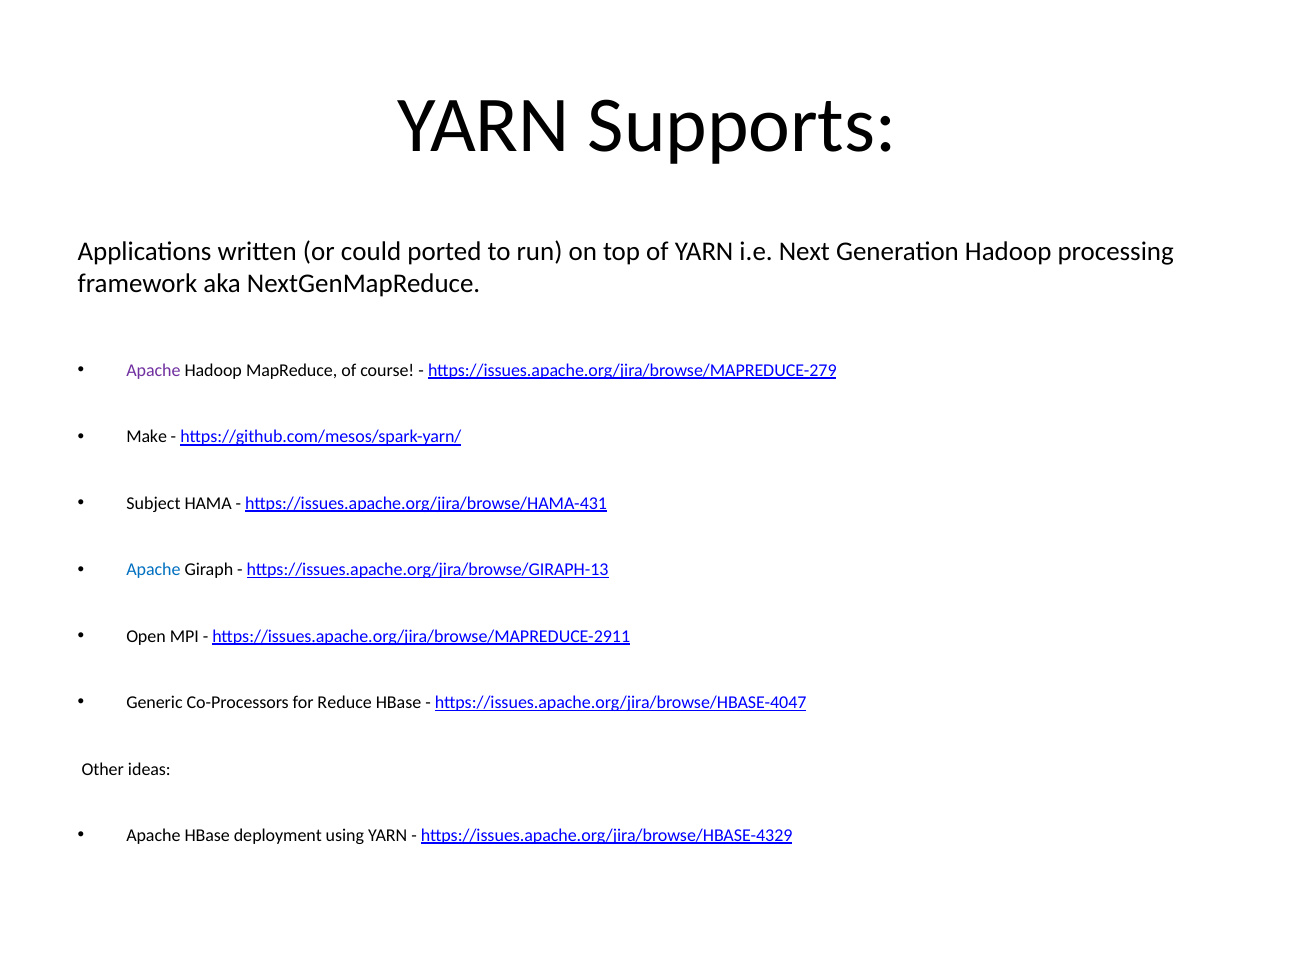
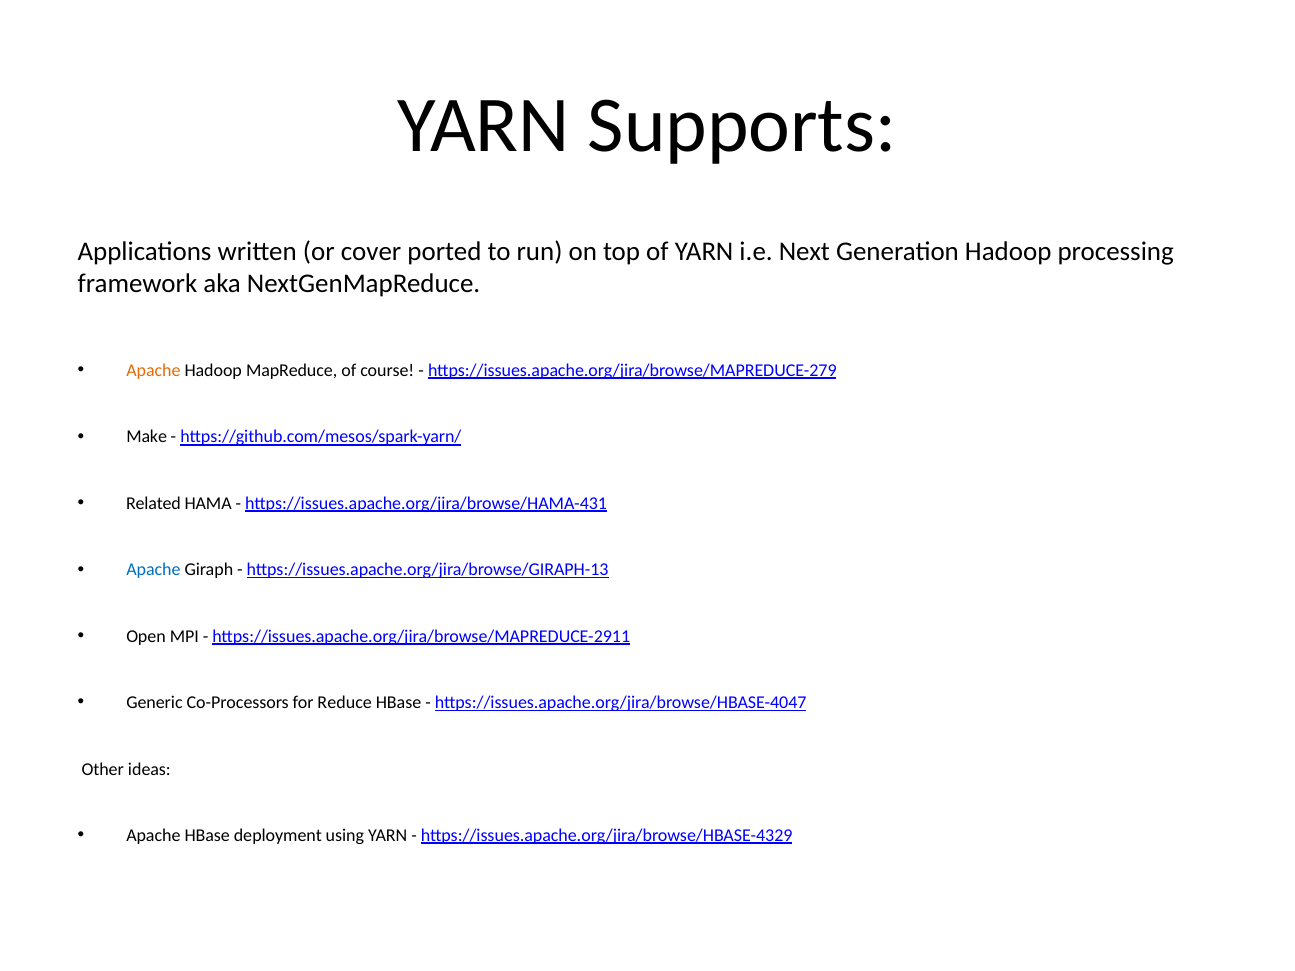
could: could -> cover
Apache at (153, 370) colour: purple -> orange
Subject: Subject -> Related
